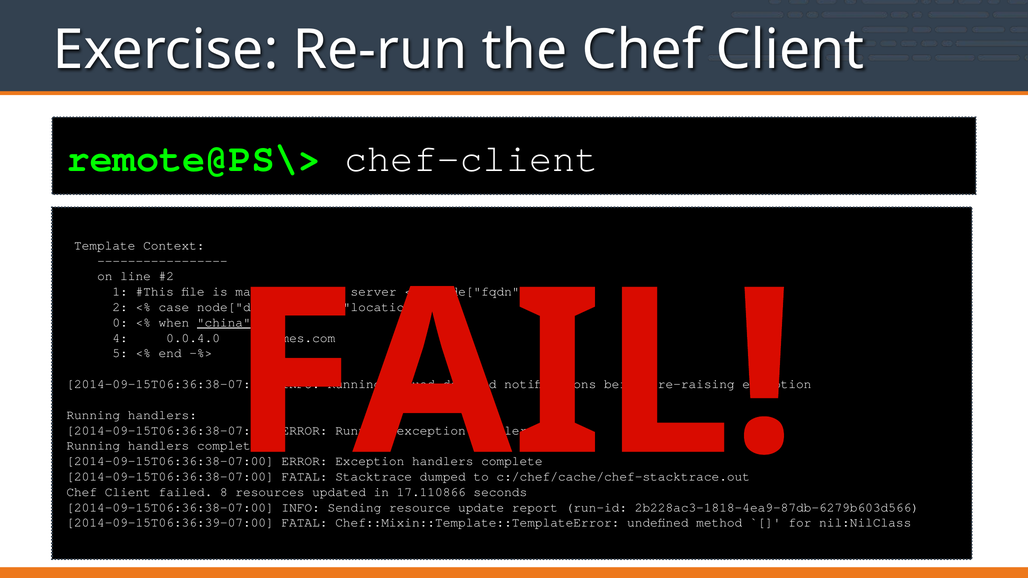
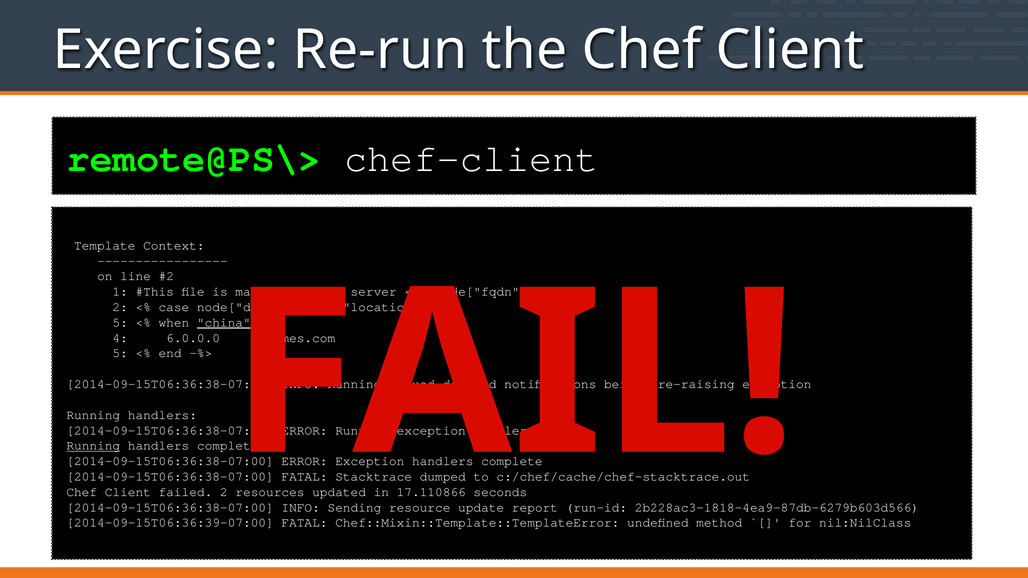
0 at (120, 323): 0 -> 5
0.0.4.0: 0.0.4.0 -> 6.0.0.0
Running at (93, 446) underline: none -> present
failed 8: 8 -> 2
